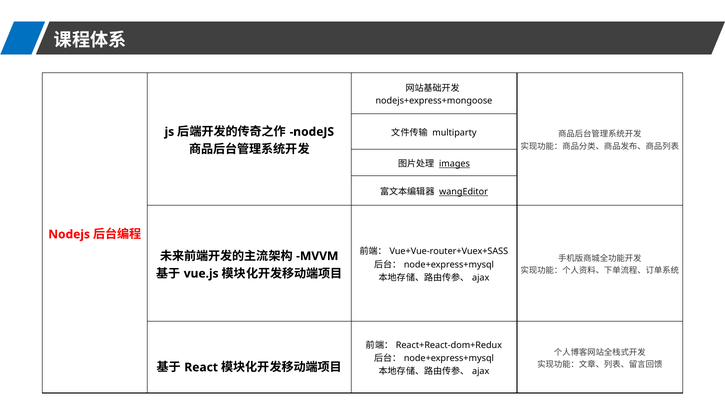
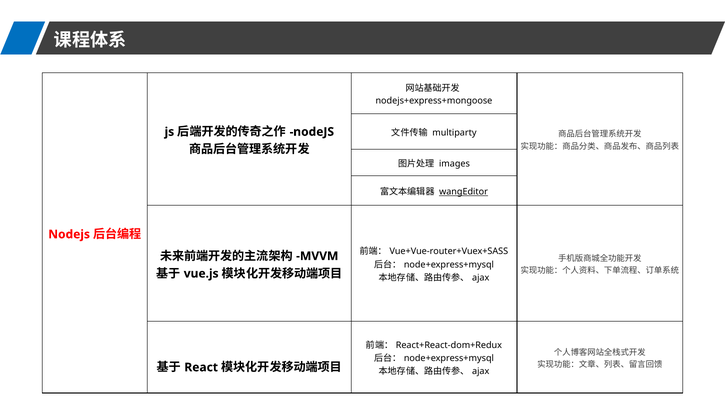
images underline: present -> none
